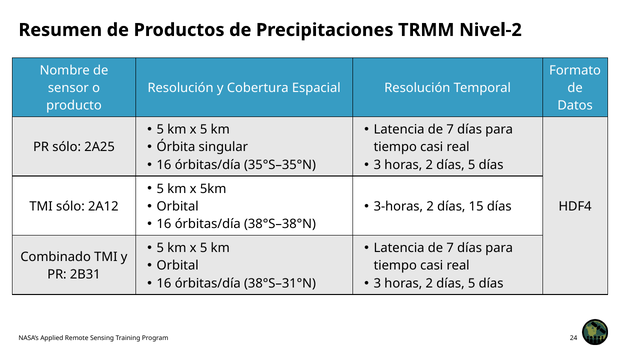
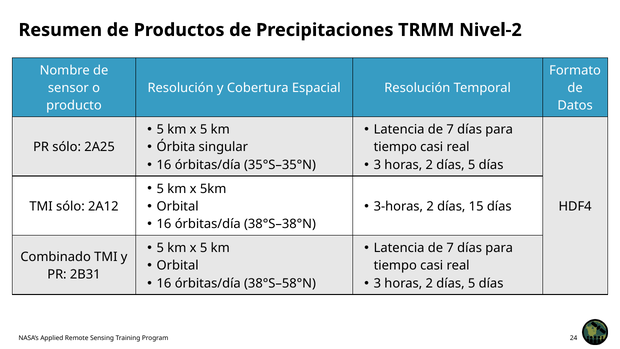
38°S–31°N: 38°S–31°N -> 38°S–58°N
